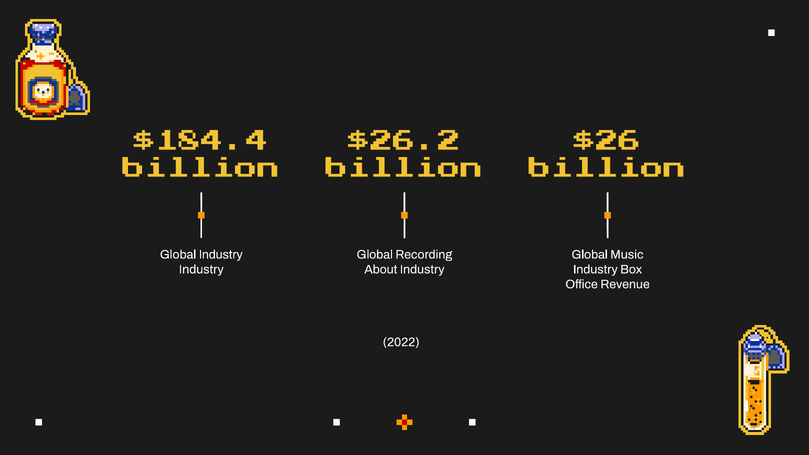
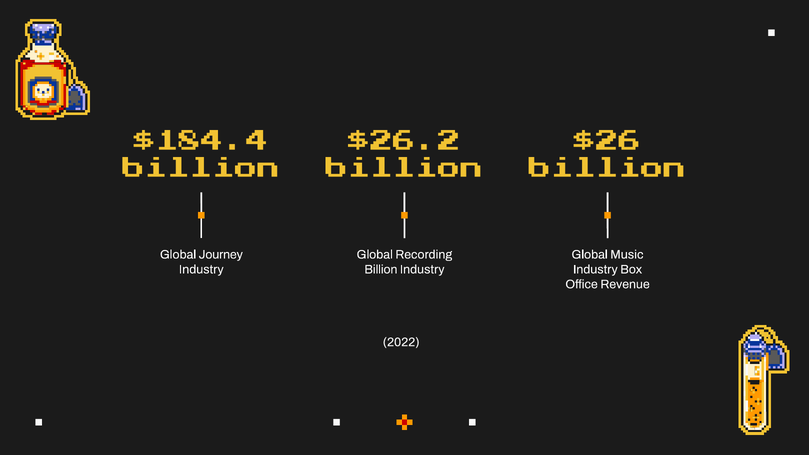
Global Industry: Industry -> Journey
About at (381, 269): About -> Billion
